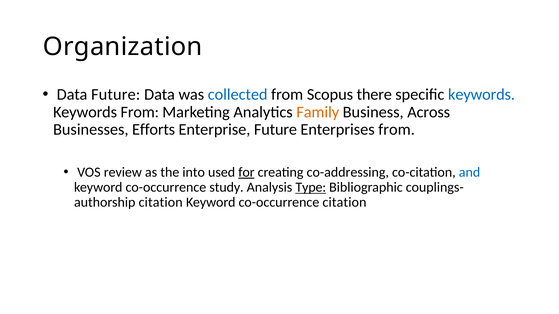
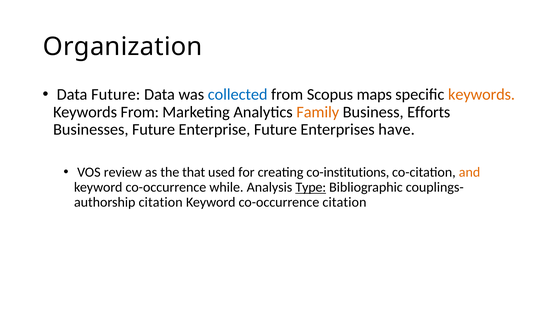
there: there -> maps
keywords at (482, 95) colour: blue -> orange
Across: Across -> Efforts
Businesses Efforts: Efforts -> Future
Enterprises from: from -> have
into: into -> that
for underline: present -> none
co-addressing: co-addressing -> co-institutions
and colour: blue -> orange
study: study -> while
